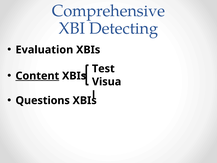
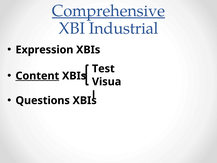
Comprehensive underline: none -> present
Detecting: Detecting -> Industrial
Evaluation: Evaluation -> Expression
